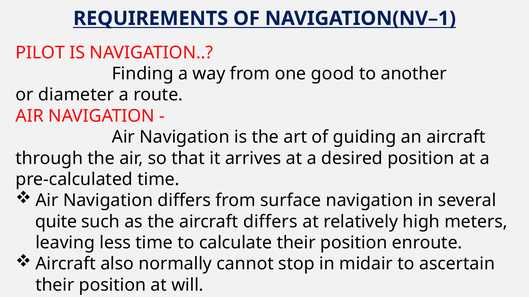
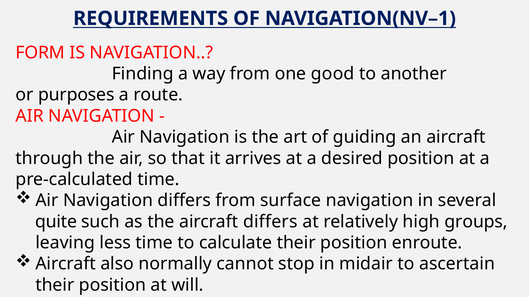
PILOT: PILOT -> FORM
diameter: diameter -> purposes
meters: meters -> groups
